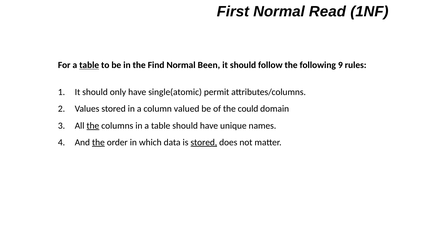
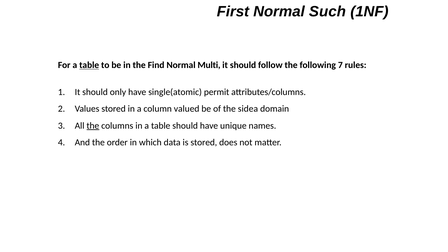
Read: Read -> Such
Been: Been -> Multi
9: 9 -> 7
could: could -> sidea
the at (98, 142) underline: present -> none
stored at (204, 142) underline: present -> none
